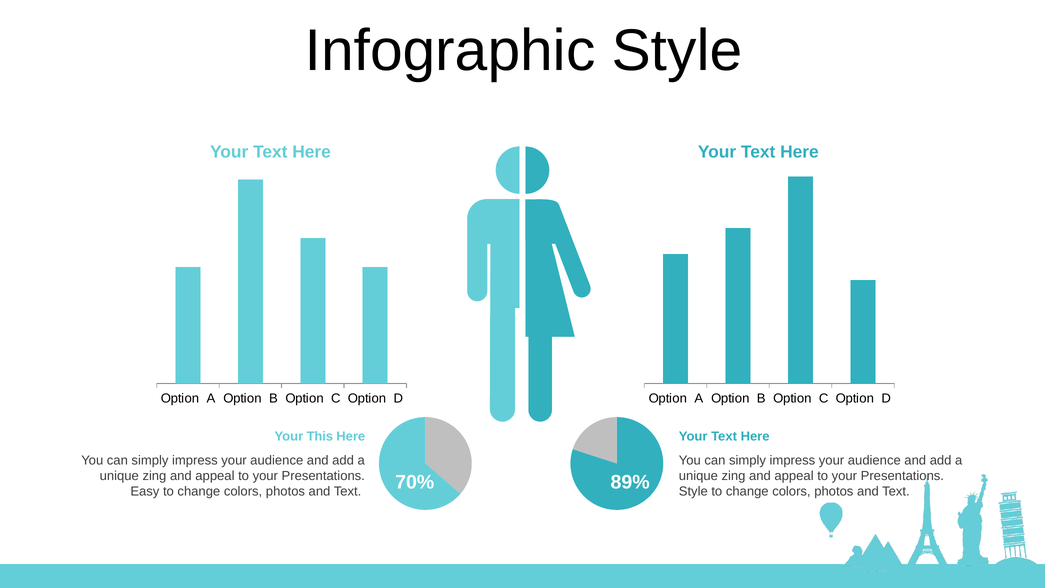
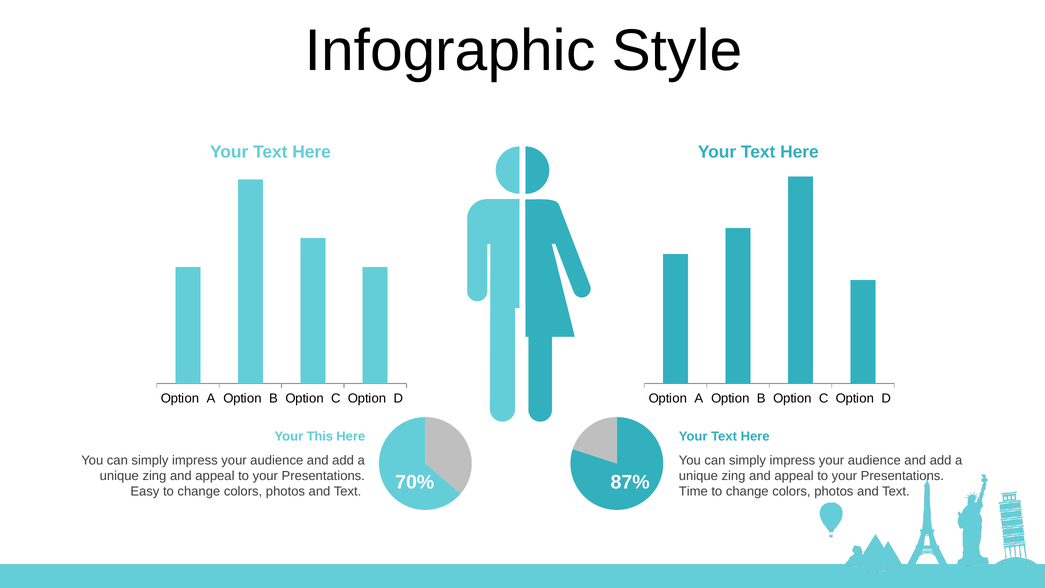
89%: 89% -> 87%
Style at (693, 491): Style -> Time
